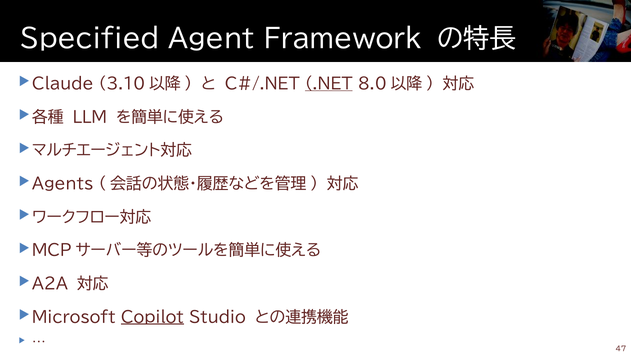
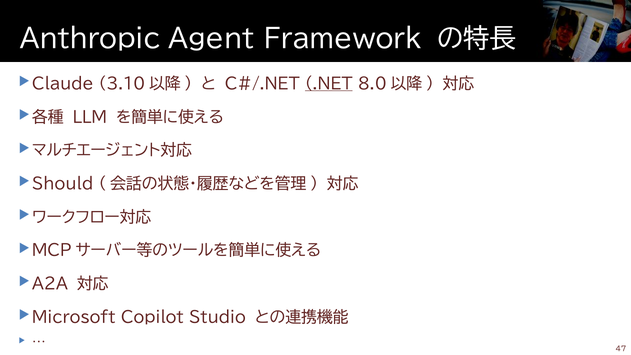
Specified: Specified -> Anthropic
Agents: Agents -> Should
Copilot underline: present -> none
